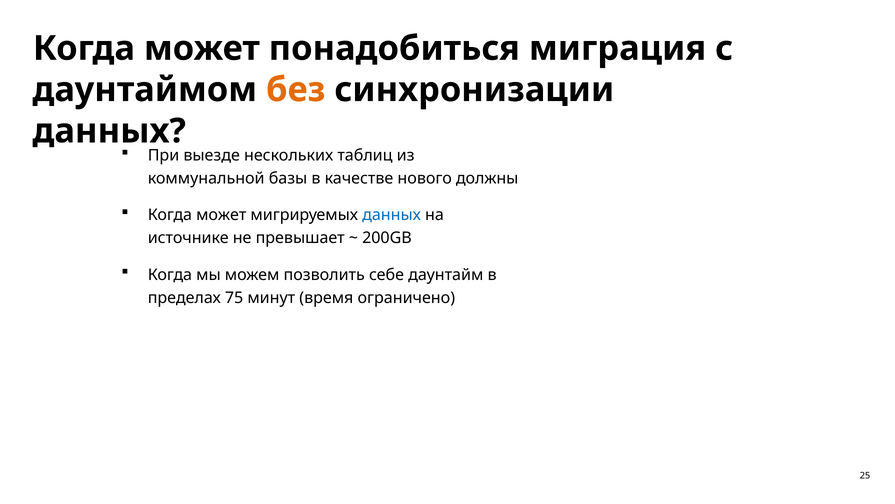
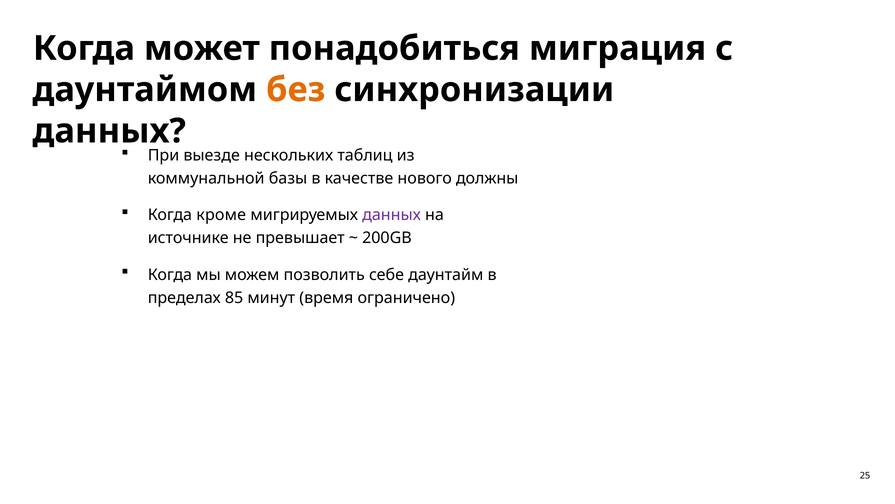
может at (221, 215): может -> кроме
данных at (392, 215) colour: blue -> purple
75: 75 -> 85
